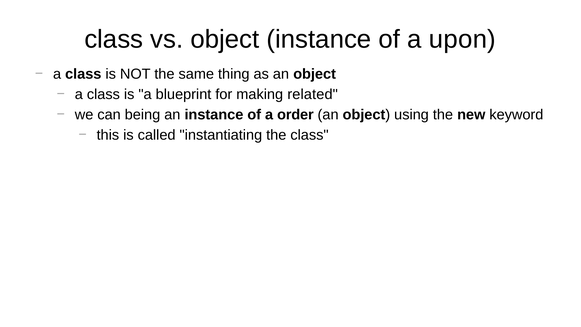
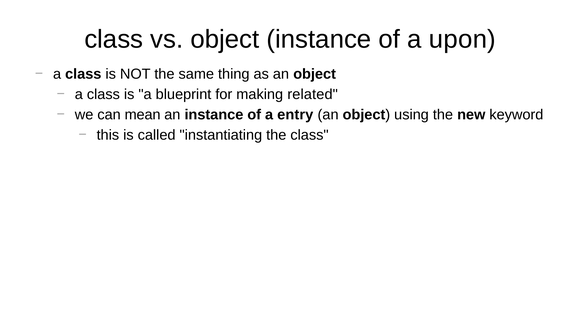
being: being -> mean
order: order -> entry
